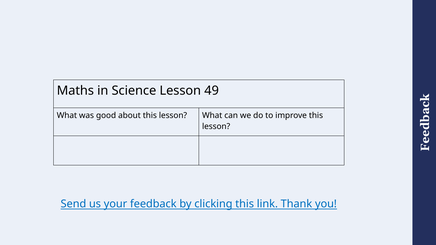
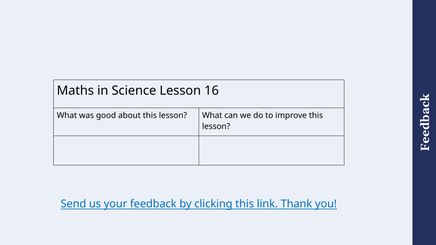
49: 49 -> 16
